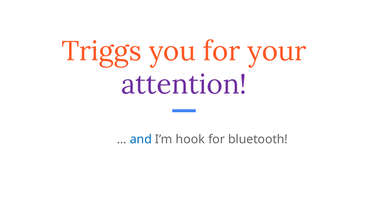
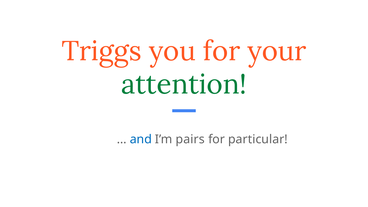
attention colour: purple -> green
hook: hook -> pairs
bluetooth: bluetooth -> particular
